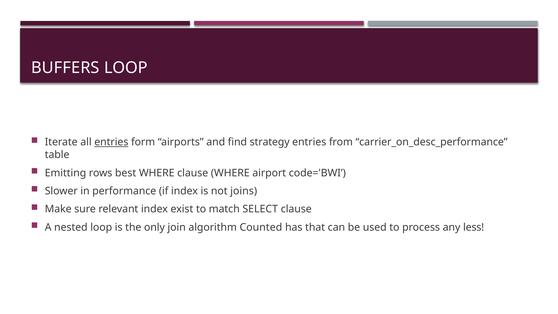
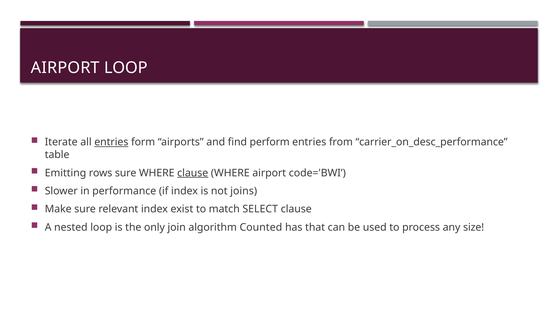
BUFFERS at (65, 68): BUFFERS -> AIRPORT
strategy: strategy -> perform
rows best: best -> sure
clause at (193, 173) underline: none -> present
less: less -> size
